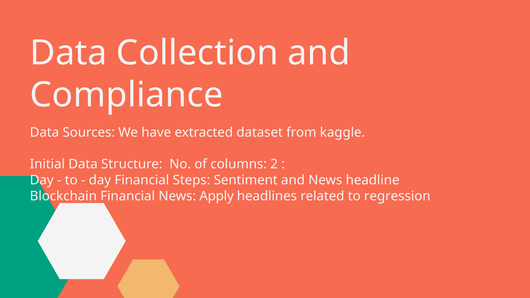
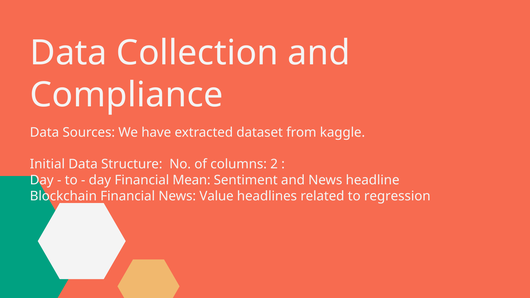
Steps: Steps -> Mean
Apply: Apply -> Value
